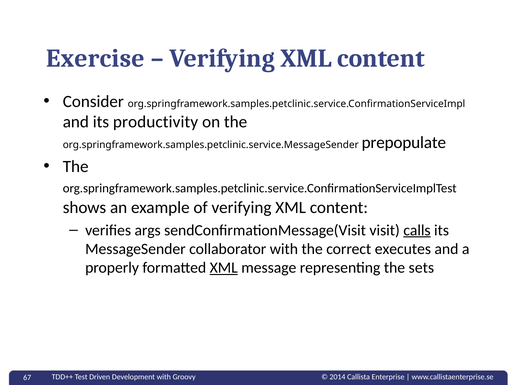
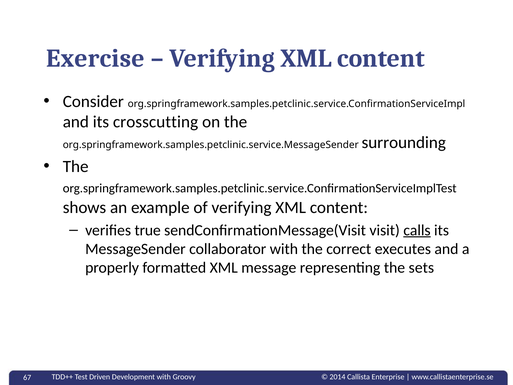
productivity: productivity -> crosscutting
prepopulate: prepopulate -> surrounding
args: args -> true
XML at (224, 268) underline: present -> none
